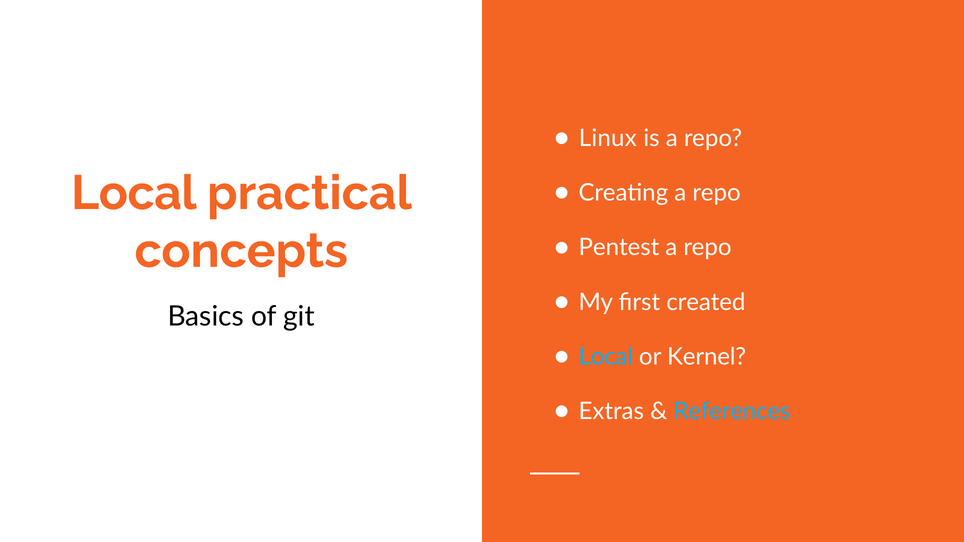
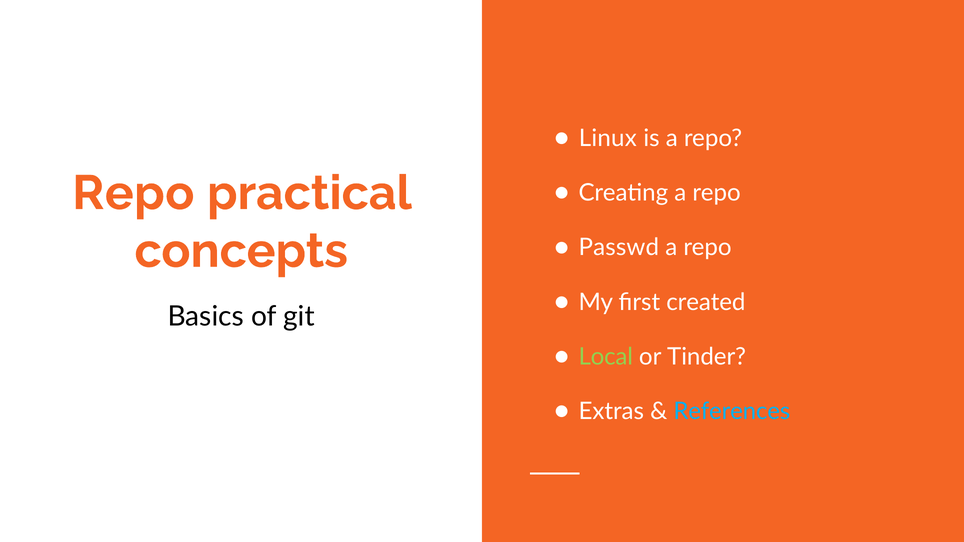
Local at (134, 193): Local -> Repo
Pentest: Pentest -> Passwd
Local at (606, 357) colour: light blue -> light green
Kernel: Kernel -> Tinder
